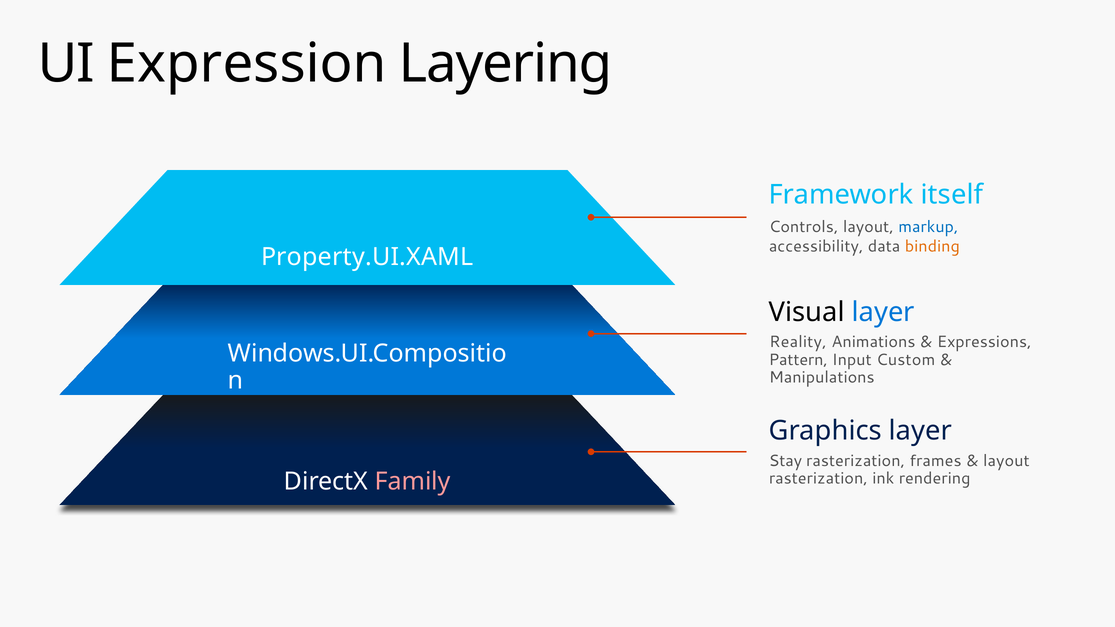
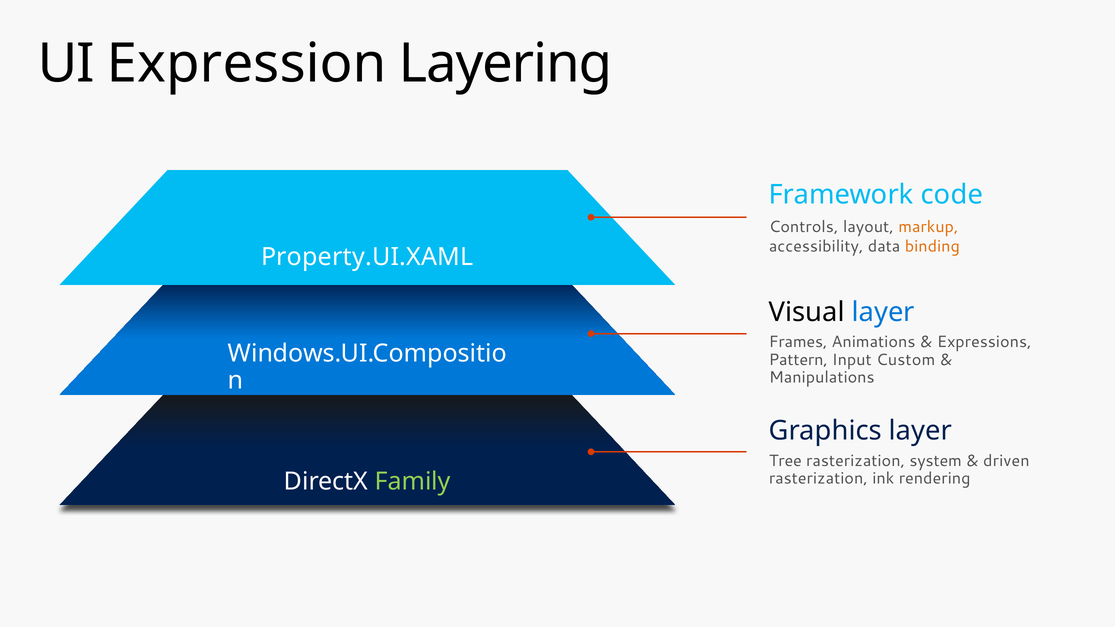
itself: itself -> code
markup colour: blue -> orange
Reality: Reality -> Frames
Stay: Stay -> Tree
frames: frames -> system
layout at (1006, 461): layout -> driven
Family colour: pink -> light green
